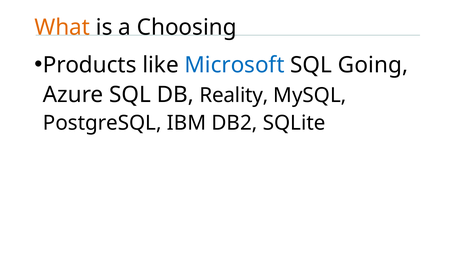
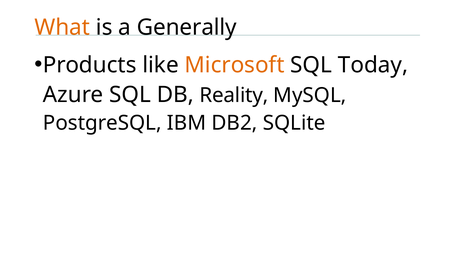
Choosing: Choosing -> Generally
Microsoft colour: blue -> orange
Going: Going -> Today
